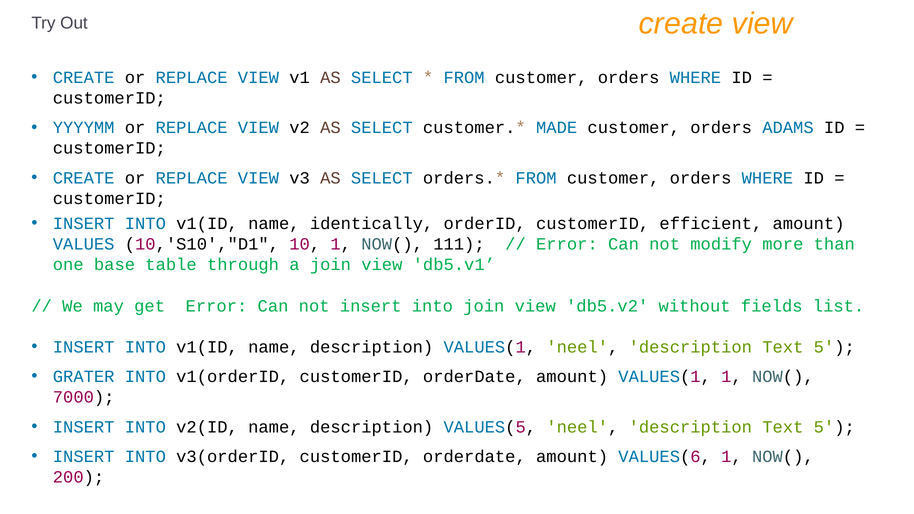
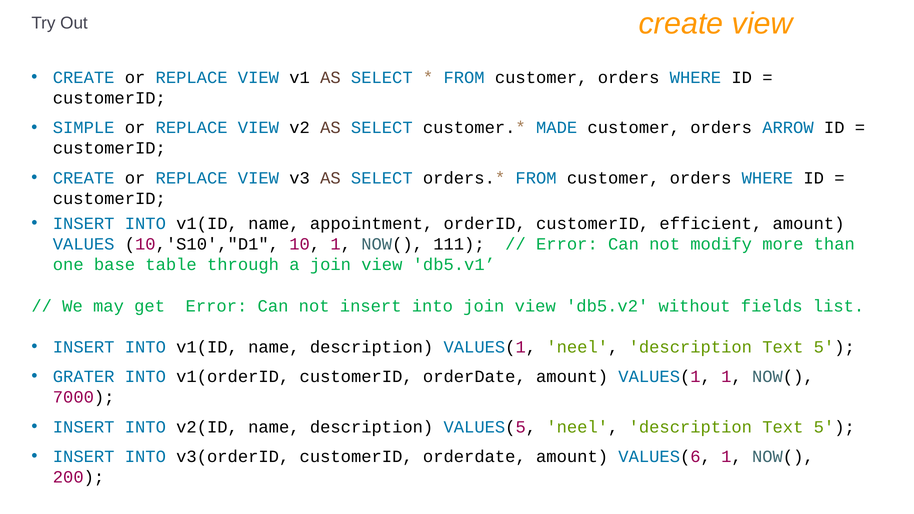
YYYYMM: YYYYMM -> SIMPLE
ADAMS: ADAMS -> ARROW
identically: identically -> appointment
